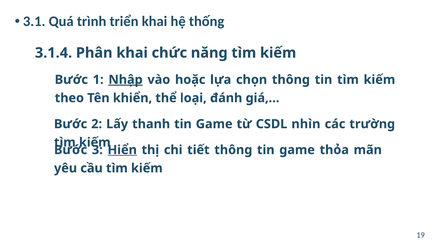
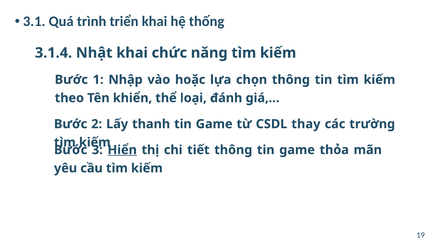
Phân: Phân -> Nhật
Nhập underline: present -> none
nhìn: nhìn -> thay
